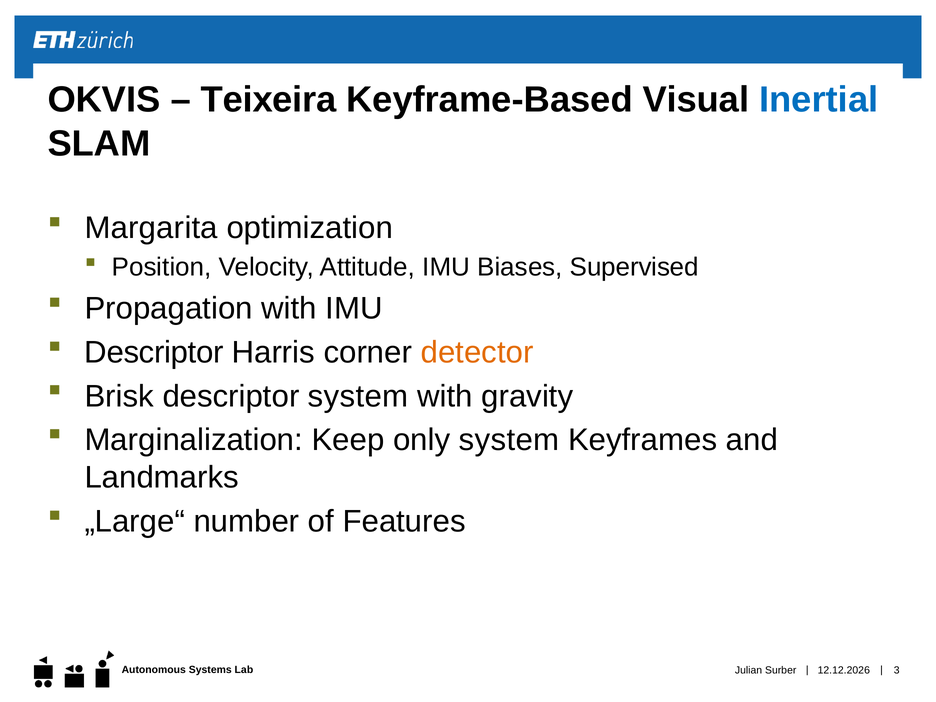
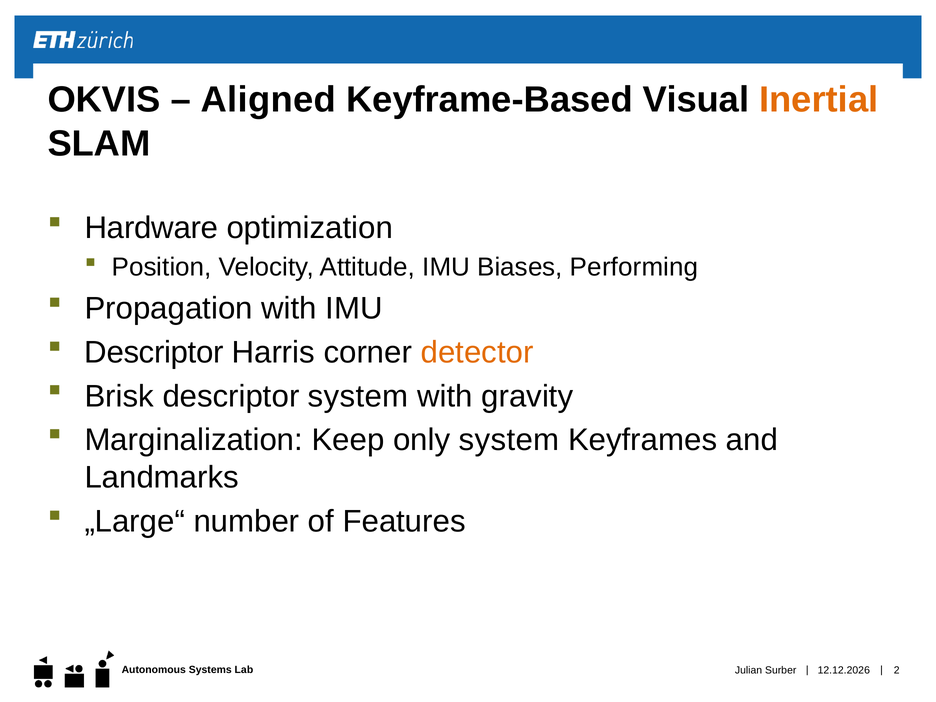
Teixeira: Teixeira -> Aligned
Inertial colour: blue -> orange
Margarita: Margarita -> Hardware
Supervised: Supervised -> Performing
3: 3 -> 2
